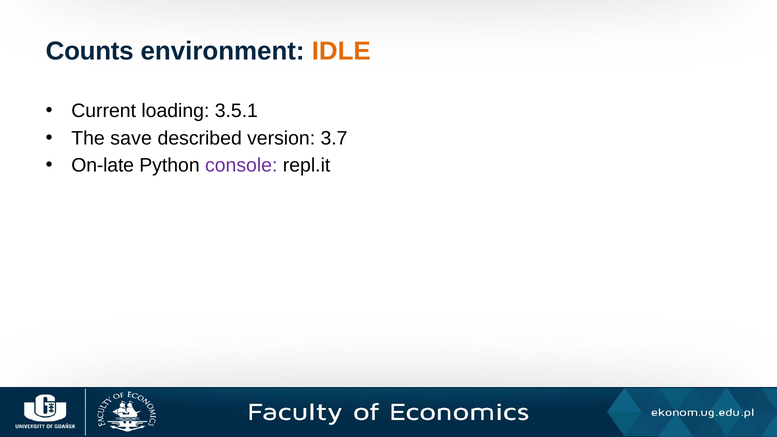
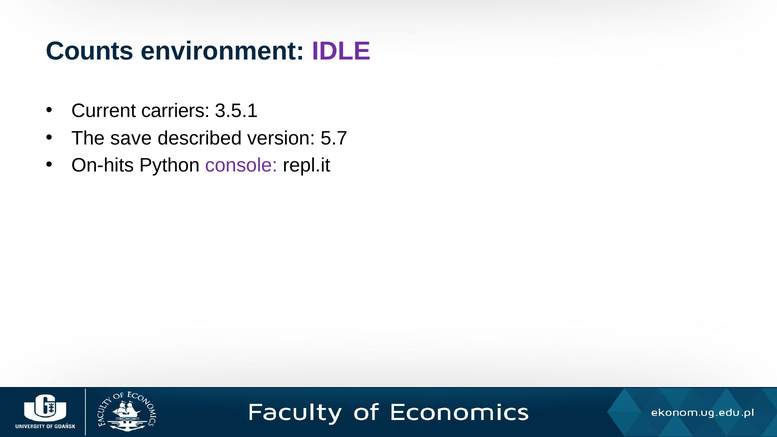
IDLE colour: orange -> purple
loading: loading -> carriers
3.7: 3.7 -> 5.7
On-late: On-late -> On-hits
